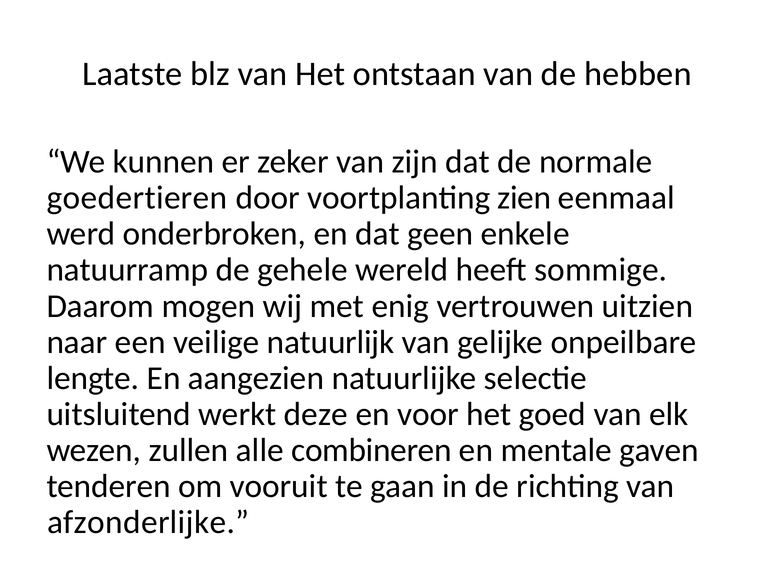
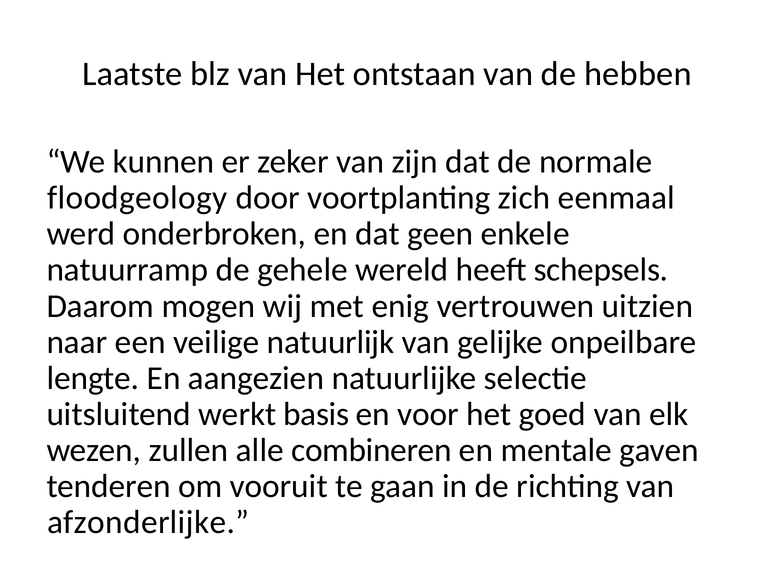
goedertieren: goedertieren -> floodgeology
zien: zien -> zich
sommige: sommige -> schepsels
deze: deze -> basis
